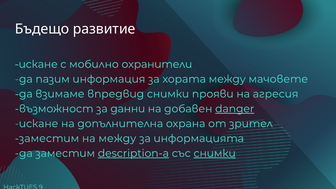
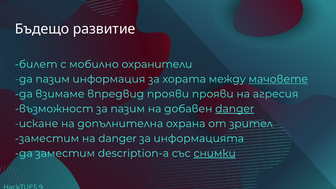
искане at (36, 64): искане -> билет
мачовете underline: none -> present
впредвид снимки: снимки -> прояви
за данни: данни -> пазим
на между: между -> danger
description-a underline: present -> none
